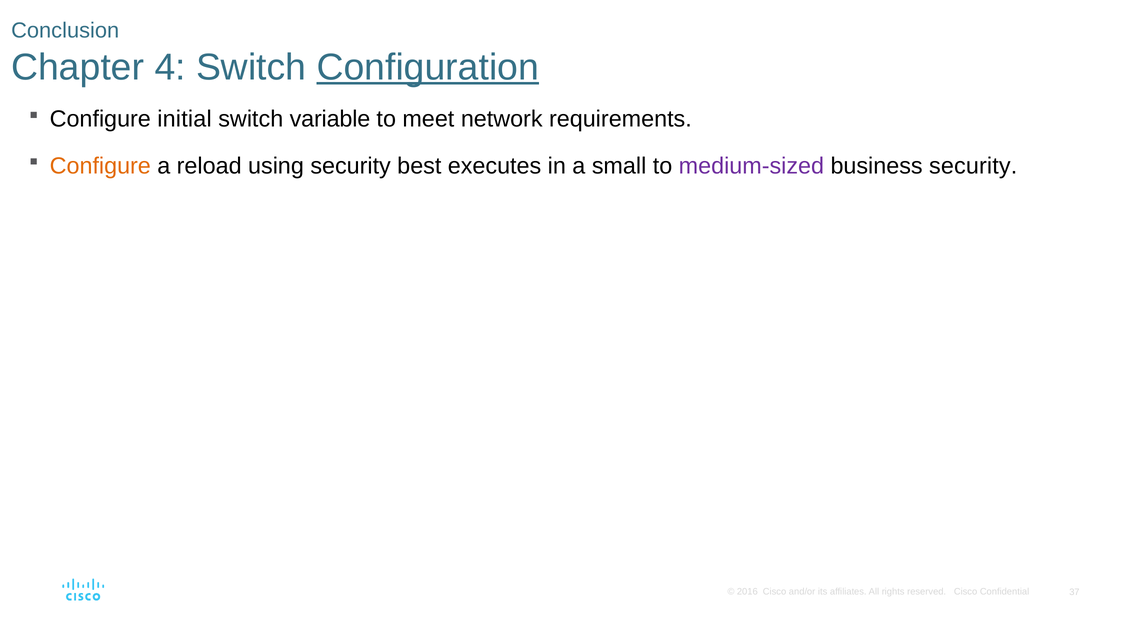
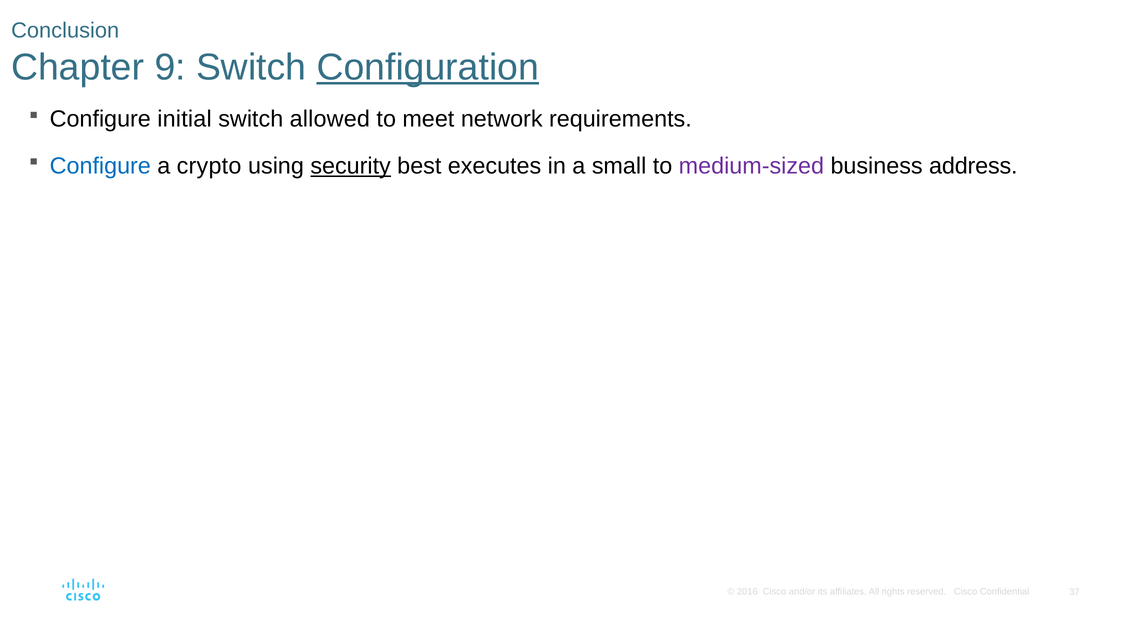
4: 4 -> 9
variable: variable -> allowed
Configure at (100, 166) colour: orange -> blue
reload: reload -> crypto
security at (351, 166) underline: none -> present
business security: security -> address
